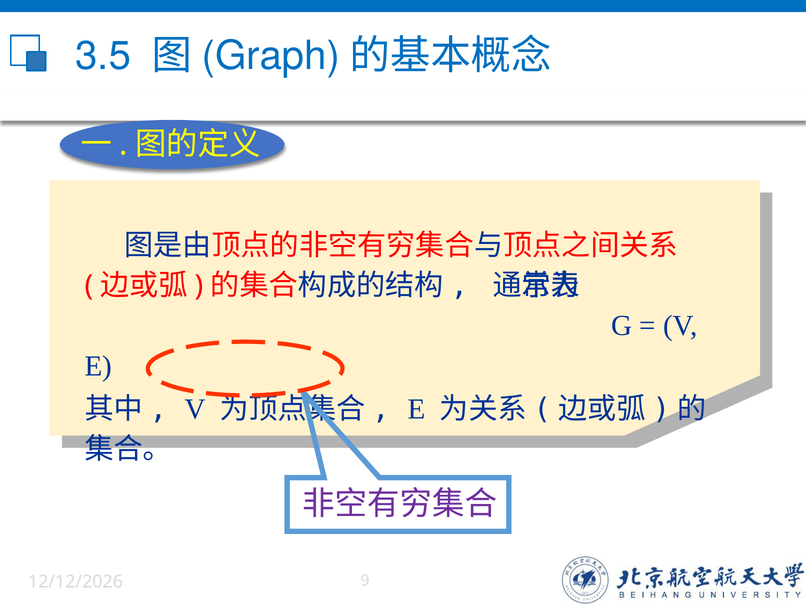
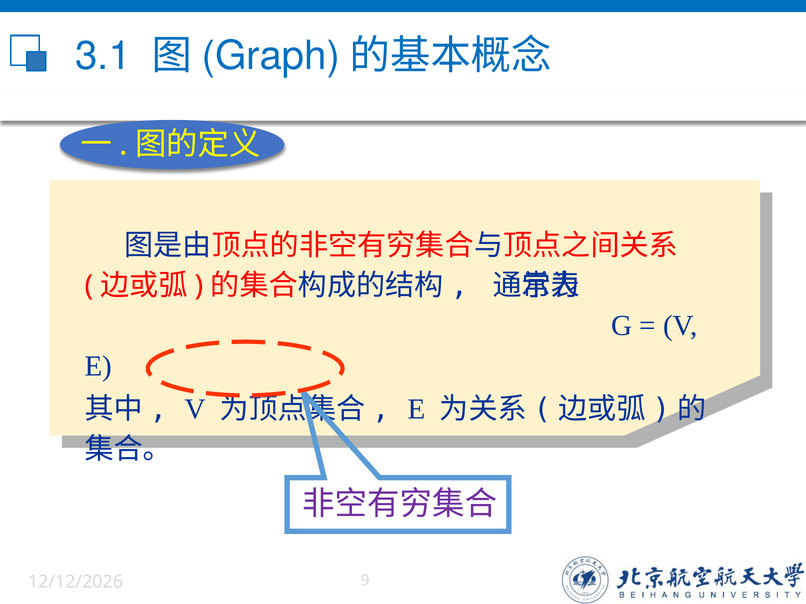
3.5: 3.5 -> 3.1
